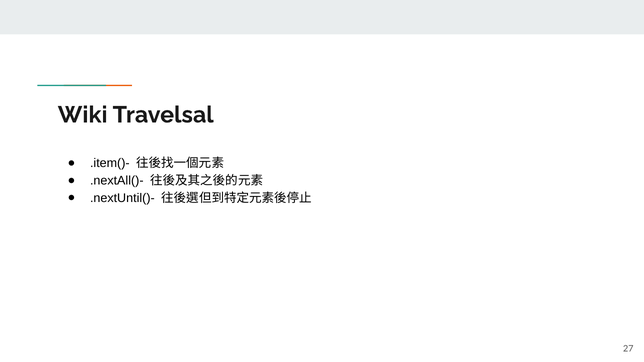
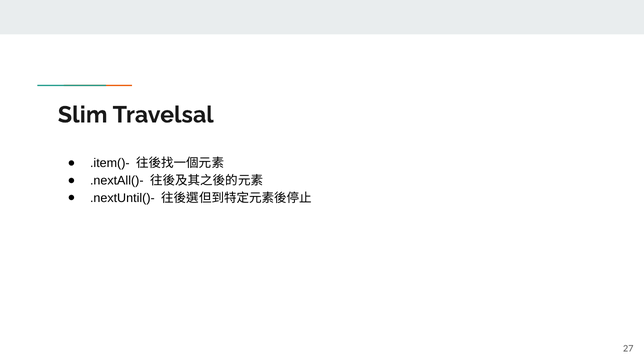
Wiki: Wiki -> Slim
